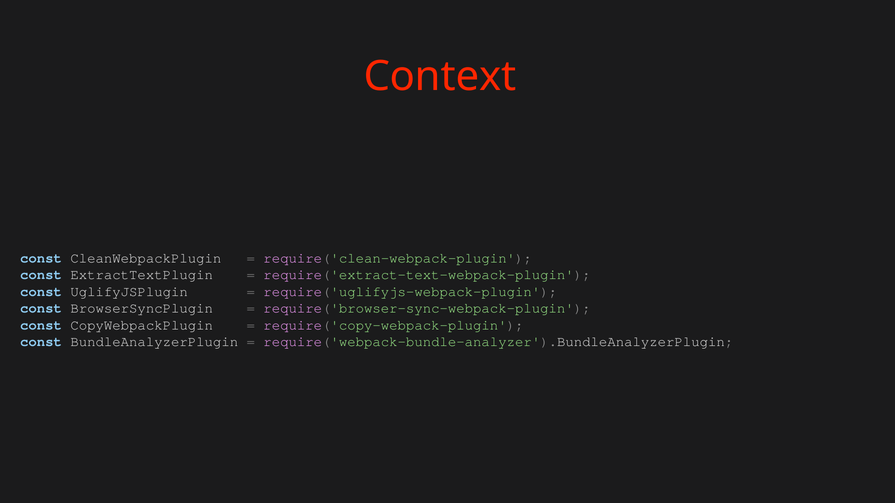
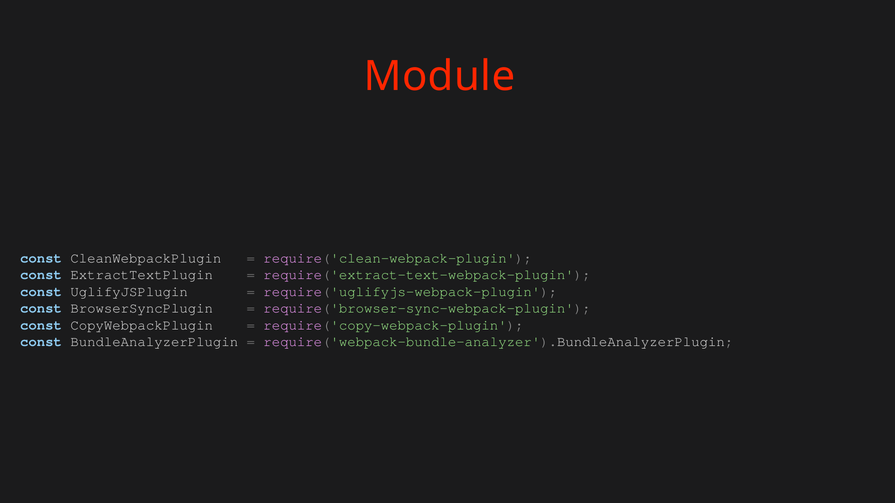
Context: Context -> Module
